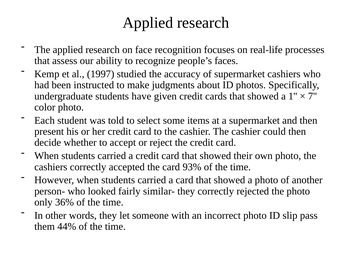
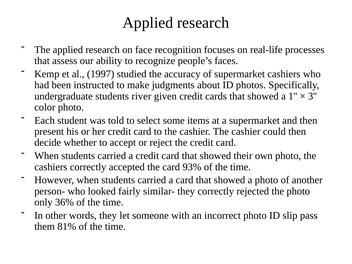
have: have -> river
7: 7 -> 3
44%: 44% -> 81%
